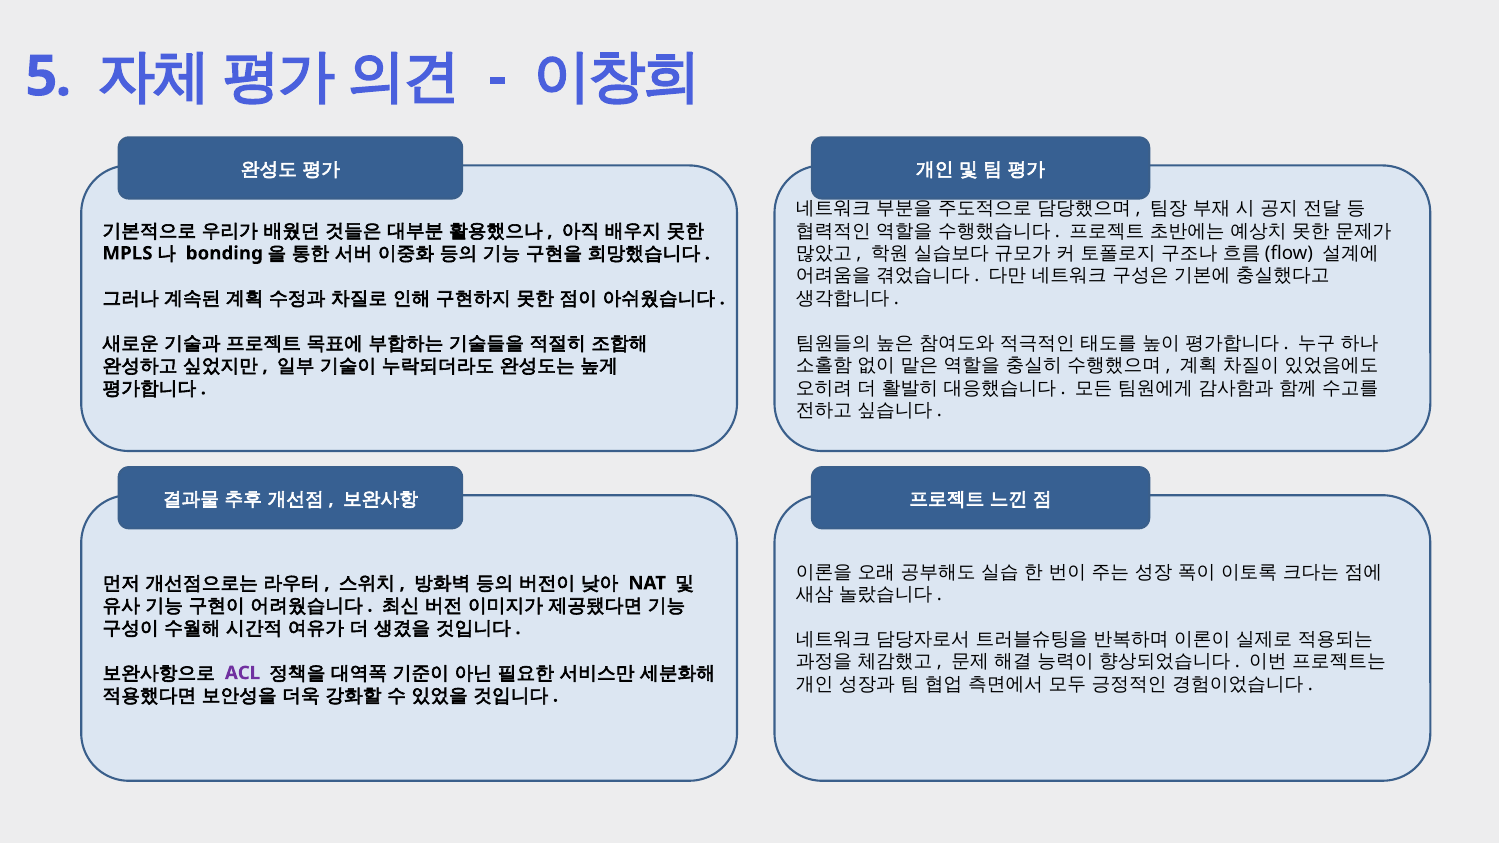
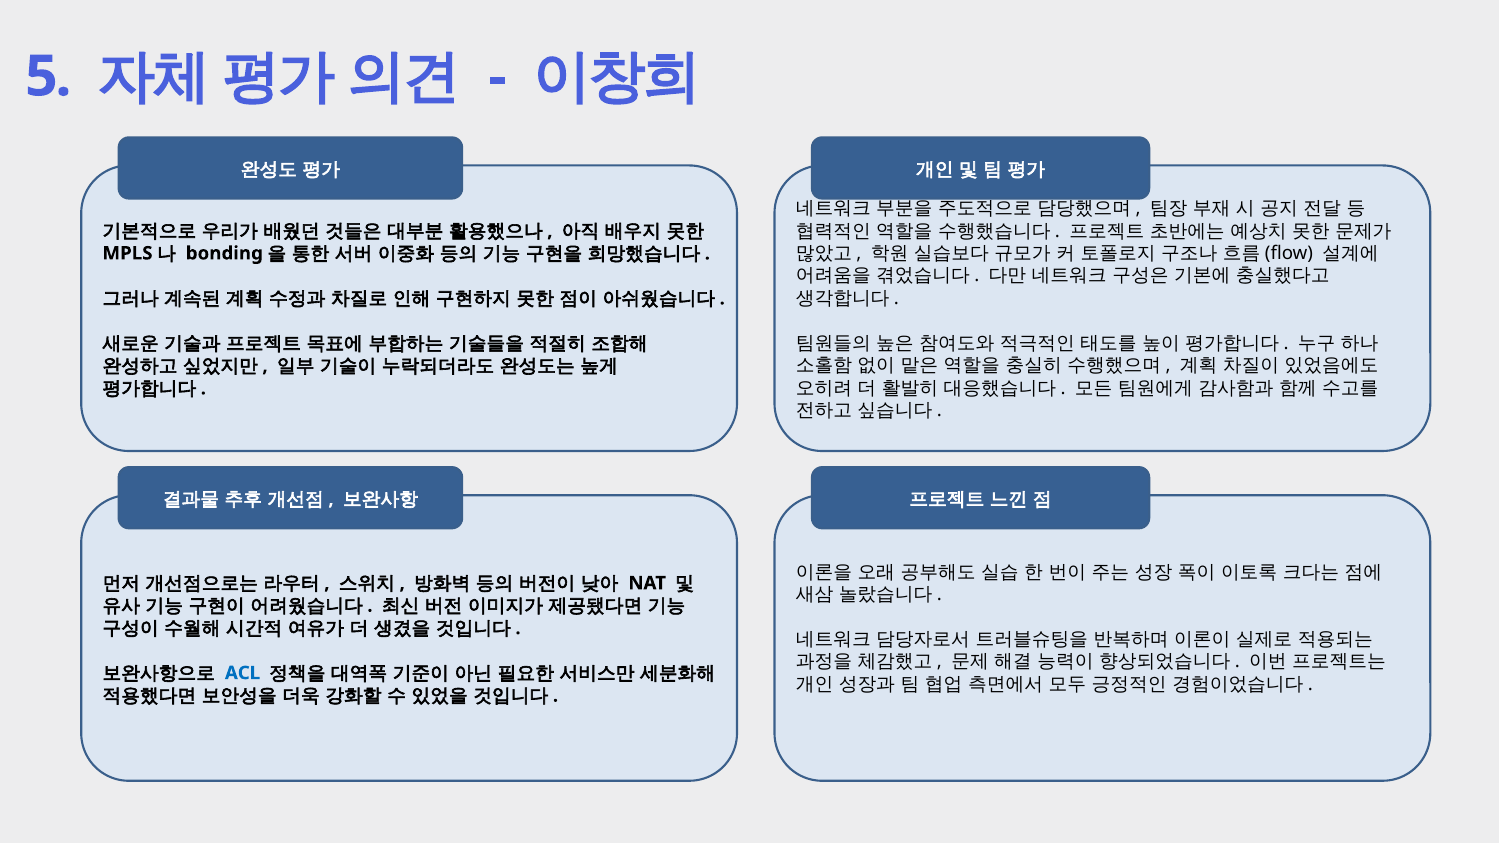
ACL colour: purple -> blue
